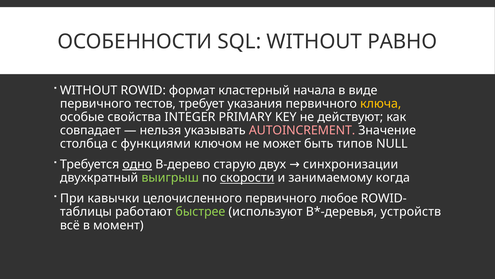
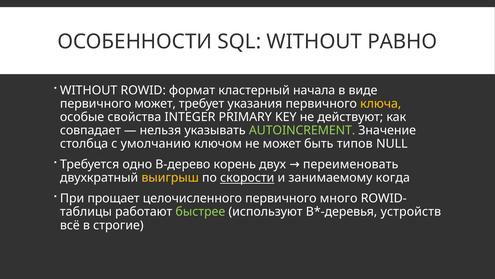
первичного тестов: тестов -> может
AUTOINCREMENT colour: pink -> light green
функциями: функциями -> умолчанию
одно underline: present -> none
старую: старую -> корень
синхронизации: синхронизации -> переименовать
выигрыш colour: light green -> yellow
кавычки: кавычки -> прощает
любое: любое -> много
момент: момент -> строгие
